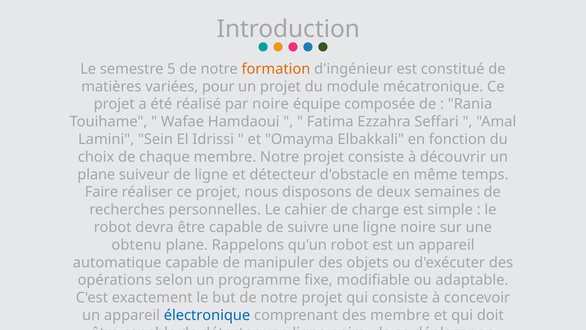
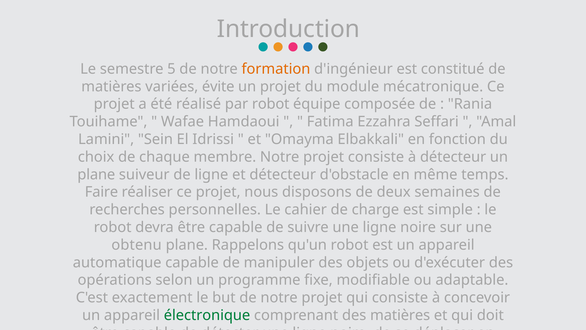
pour: pour -> évite
par noire: noire -> robot
à découvrir: découvrir -> détecteur
électronique colour: blue -> green
des membre: membre -> matières
